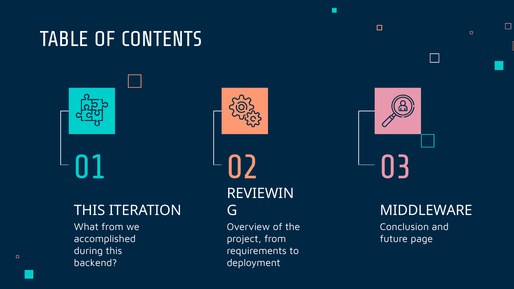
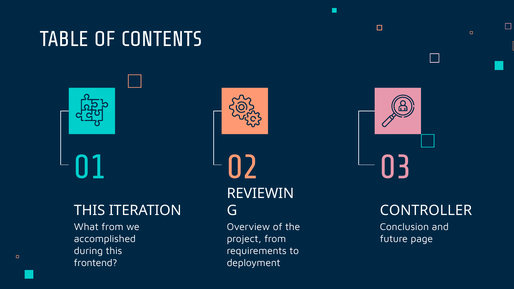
MIDDLEWARE: MIDDLEWARE -> CONTROLLER
backend: backend -> frontend
